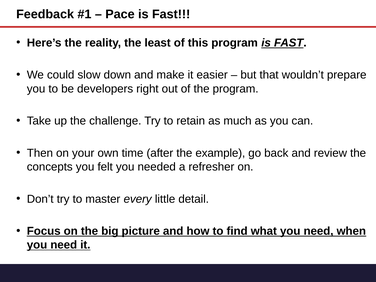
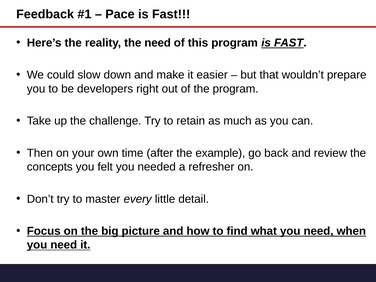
the least: least -> need
